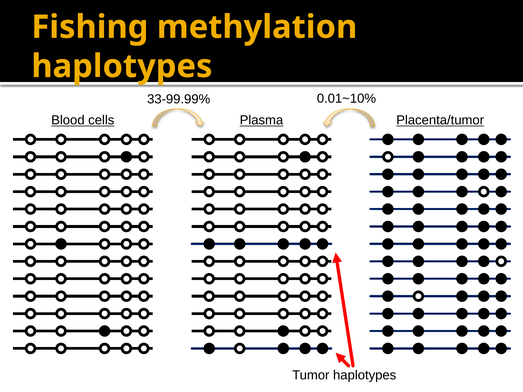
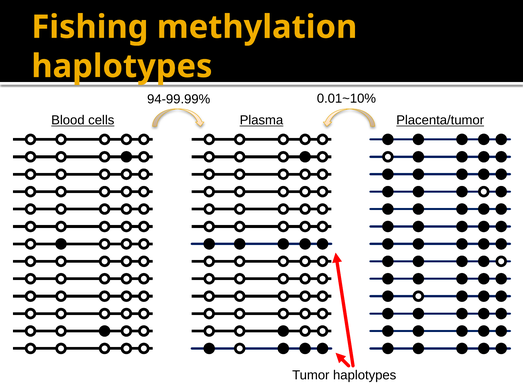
33-99.99%: 33-99.99% -> 94-99.99%
